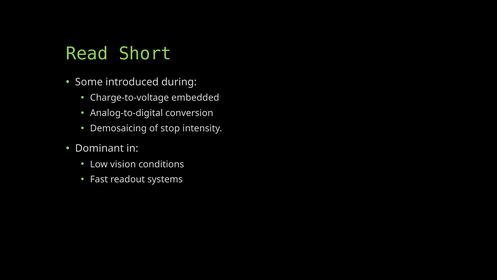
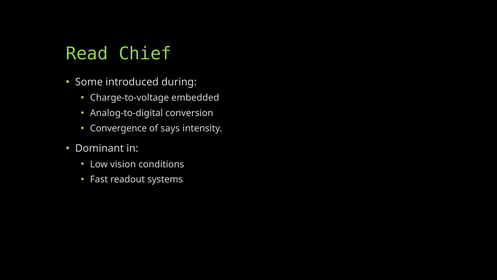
Short: Short -> Chief
Demosaicing: Demosaicing -> Convergence
stop: stop -> says
